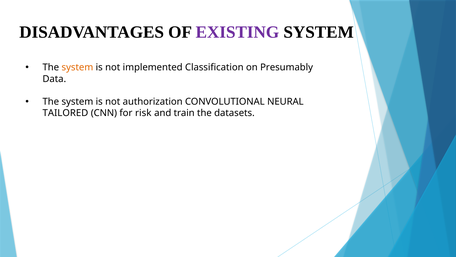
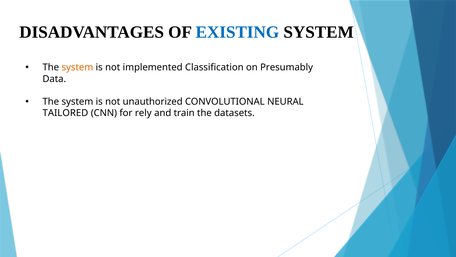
EXISTING colour: purple -> blue
authorization: authorization -> unauthorized
risk: risk -> rely
